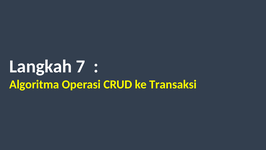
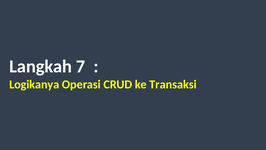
Algoritma: Algoritma -> Logikanya
